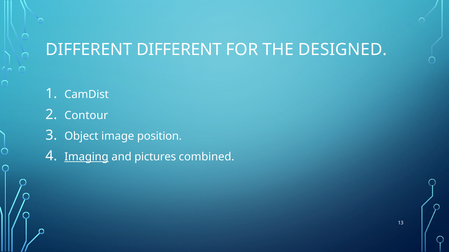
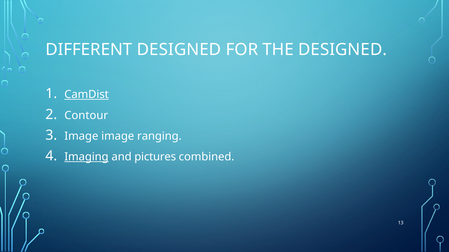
DIFFERENT DIFFERENT: DIFFERENT -> DESIGNED
CamDist underline: none -> present
Object at (81, 136): Object -> Image
position: position -> ranging
